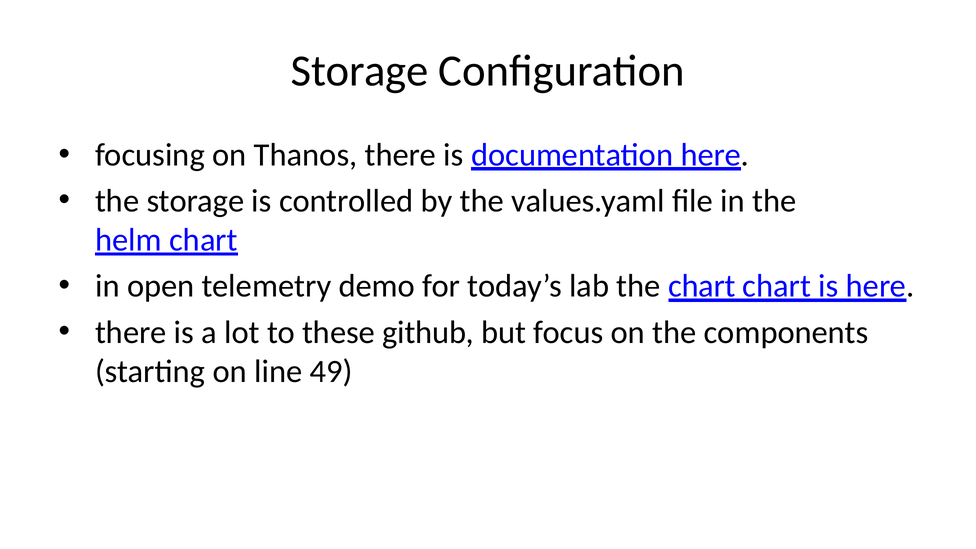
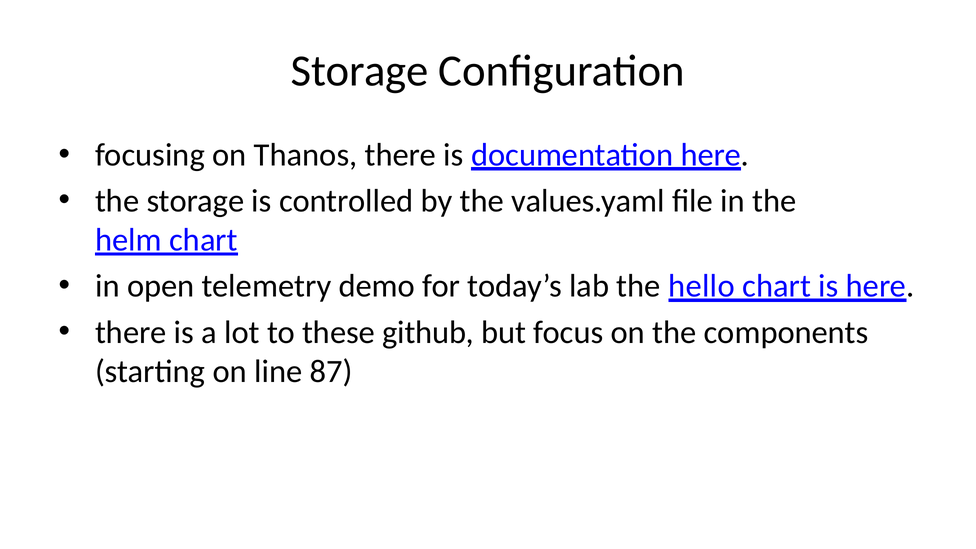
the chart: chart -> hello
49: 49 -> 87
